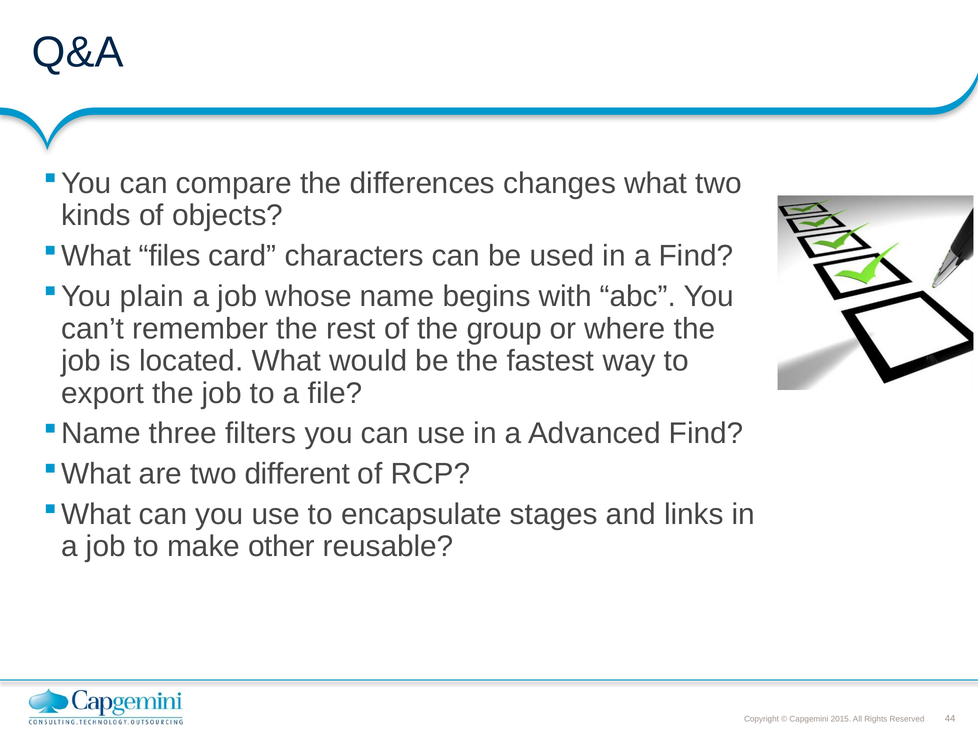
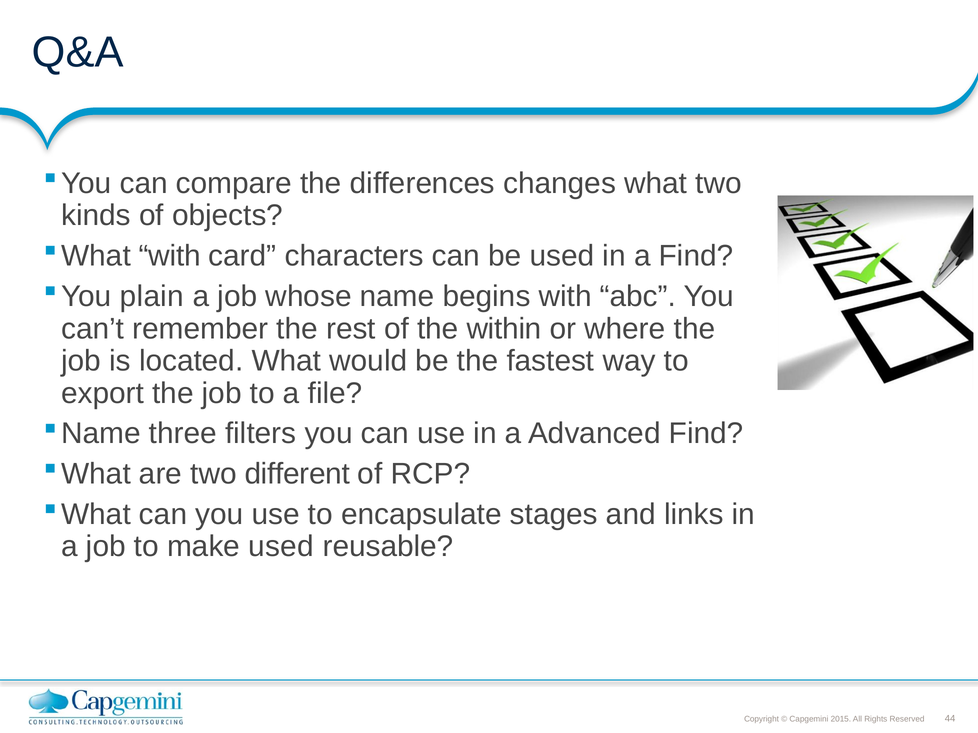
files at (170, 256): files -> with
group: group -> within
make other: other -> used
